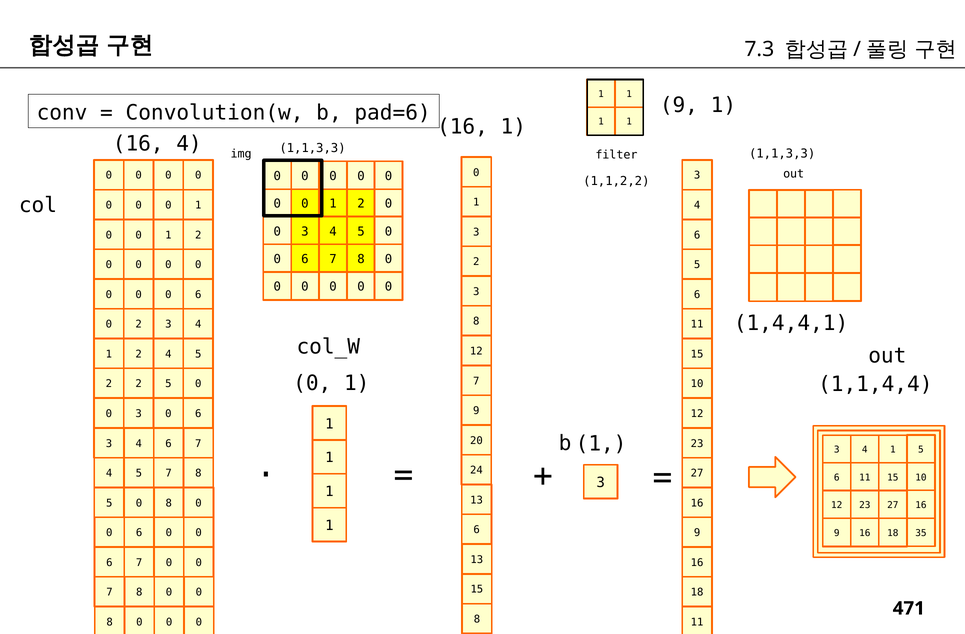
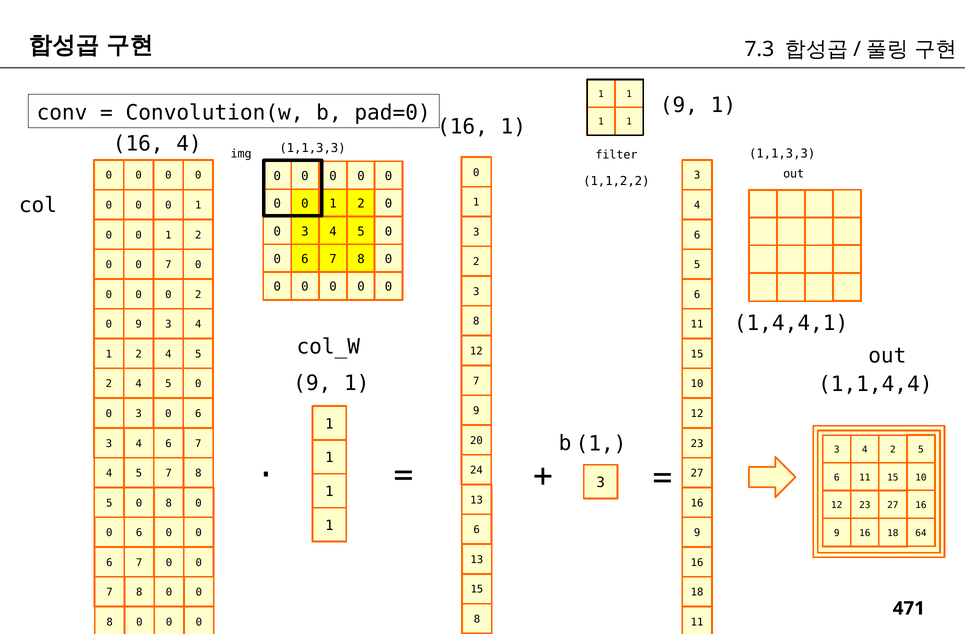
pad=6: pad=6 -> pad=0
0 at (168, 265): 0 -> 7
0 0 0 6: 6 -> 2
0 2: 2 -> 9
0 at (312, 383): 0 -> 9
2 at (139, 384): 2 -> 4
1 at (893, 450): 1 -> 2
35: 35 -> 64
